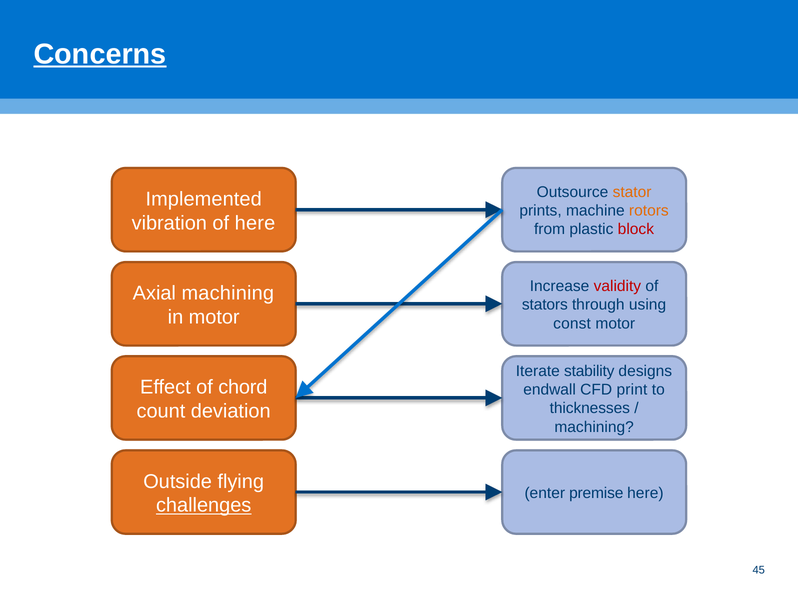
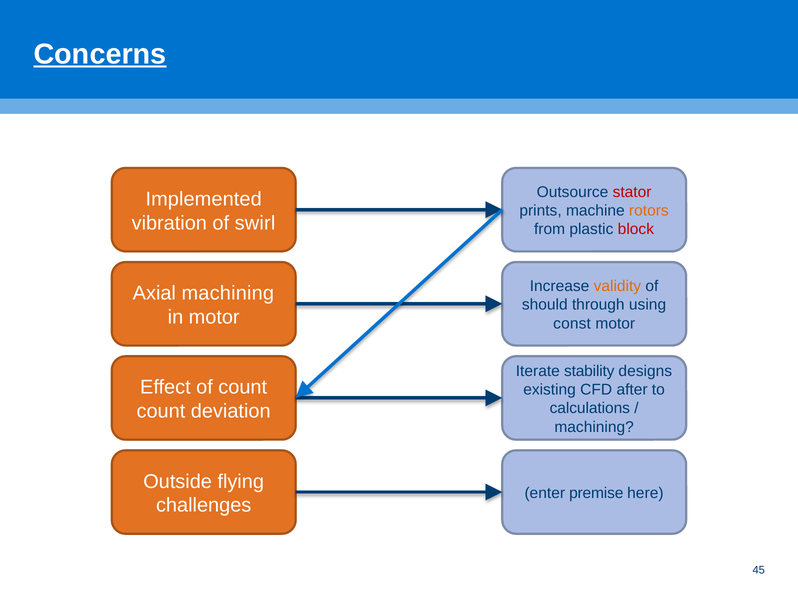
stator colour: orange -> red
of here: here -> swirl
validity colour: red -> orange
stators: stators -> should
of chord: chord -> count
endwall: endwall -> existing
print: print -> after
thicknesses: thicknesses -> calculations
challenges underline: present -> none
